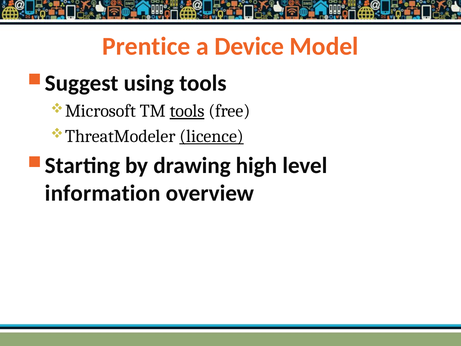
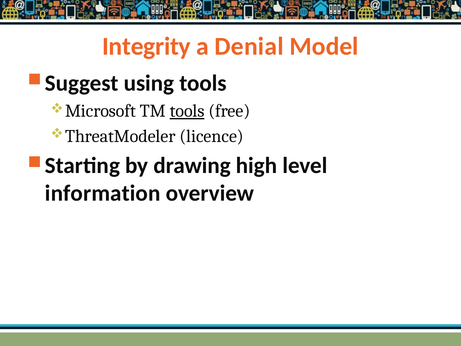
Prentice: Prentice -> Integrity
Device: Device -> Denial
licence underline: present -> none
